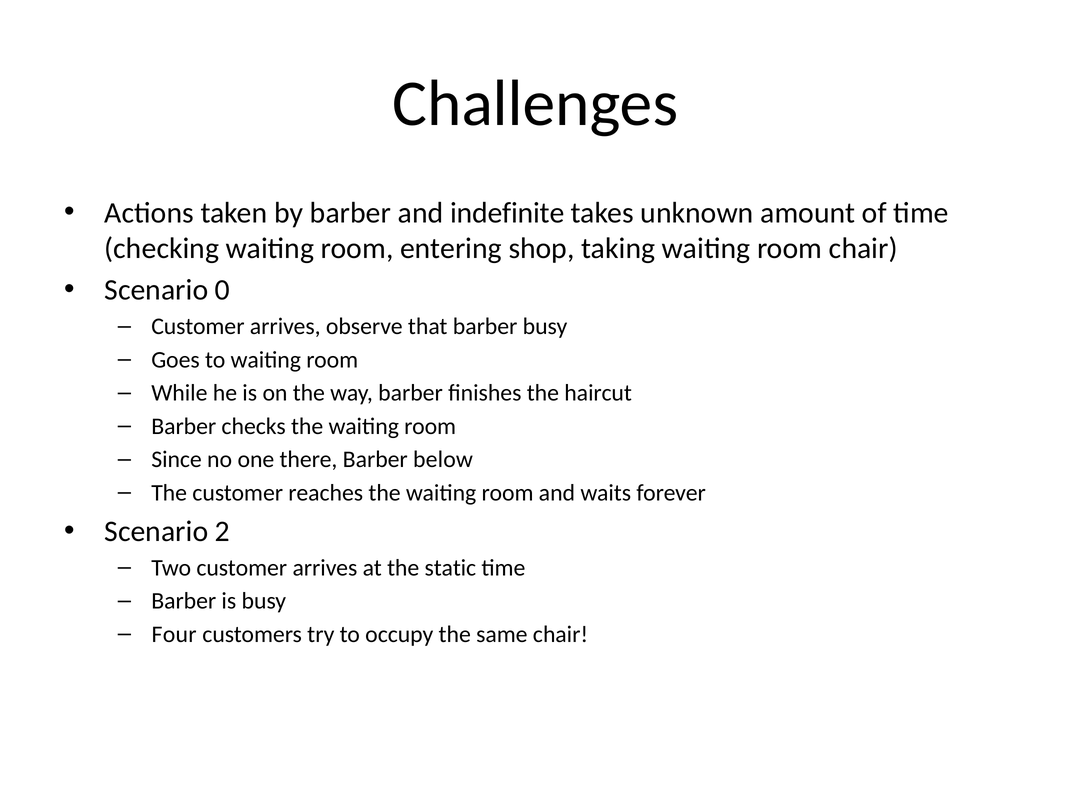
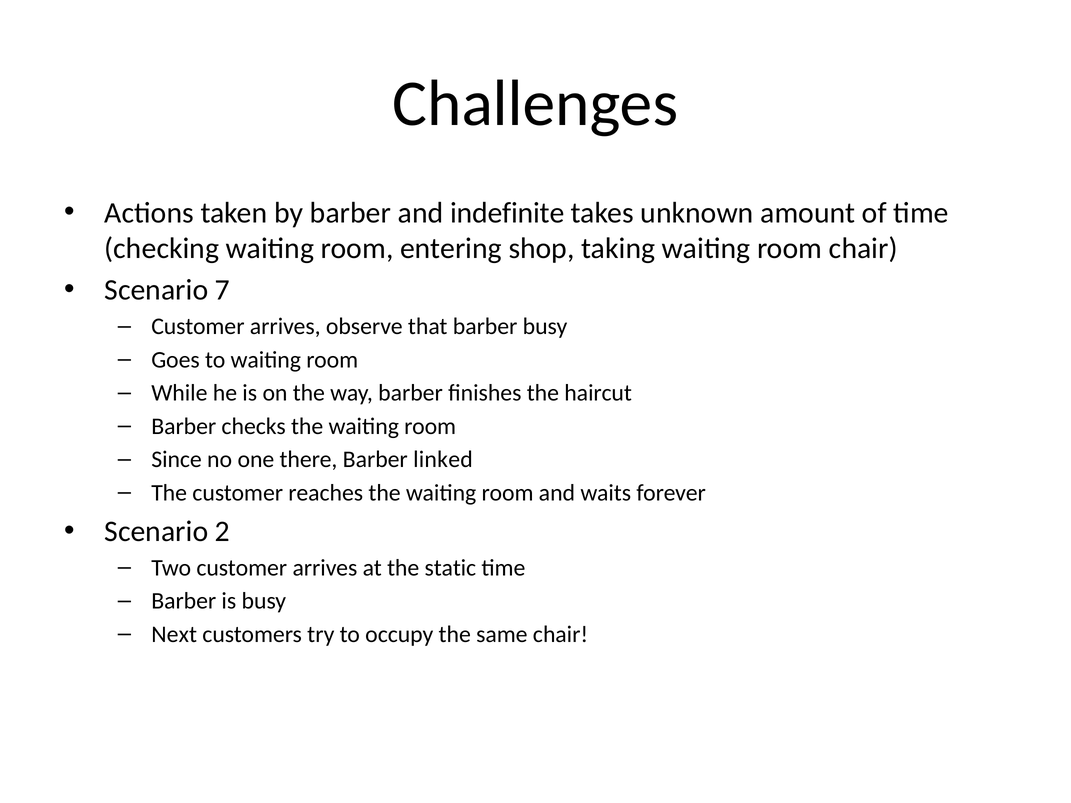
0: 0 -> 7
below: below -> linked
Four: Four -> Next
